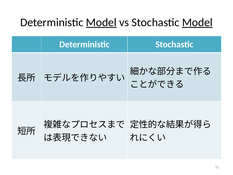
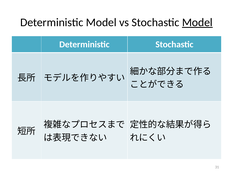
Model at (101, 22) underline: present -> none
